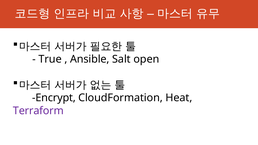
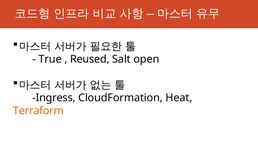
Ansible: Ansible -> Reused
Encrypt: Encrypt -> Ingress
Terraform colour: purple -> orange
